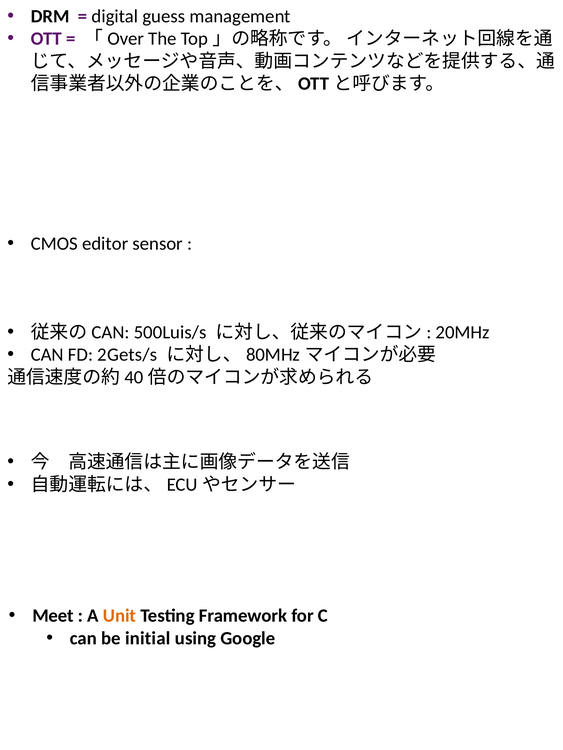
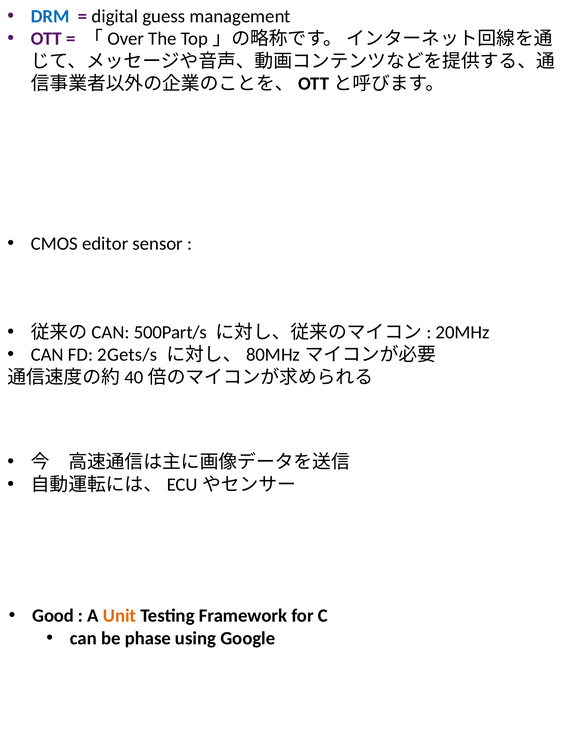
DRM colour: black -> blue
500Luis/s: 500Luis/s -> 500Part/s
Meet: Meet -> Good
initial: initial -> phase
